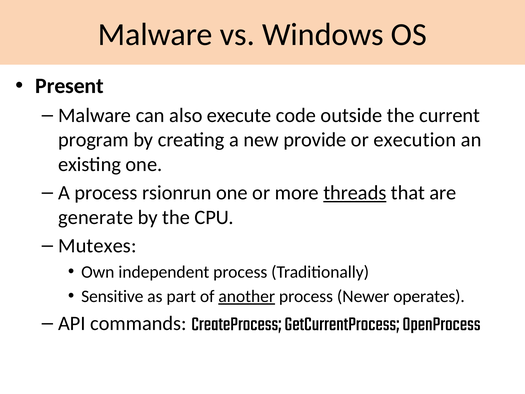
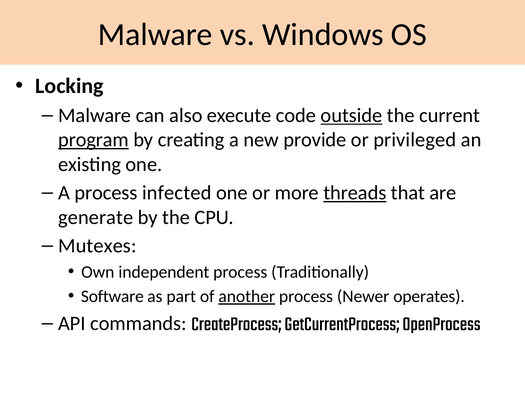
Present: Present -> Locking
outside underline: none -> present
program underline: none -> present
execution: execution -> privileged
rsionrun: rsionrun -> infected
Sensitive: Sensitive -> Software
